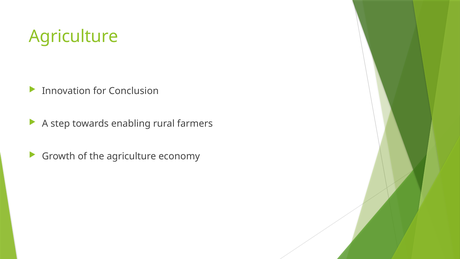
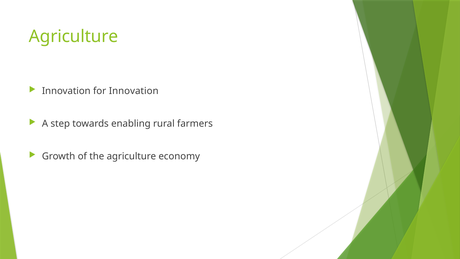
for Conclusion: Conclusion -> Innovation
